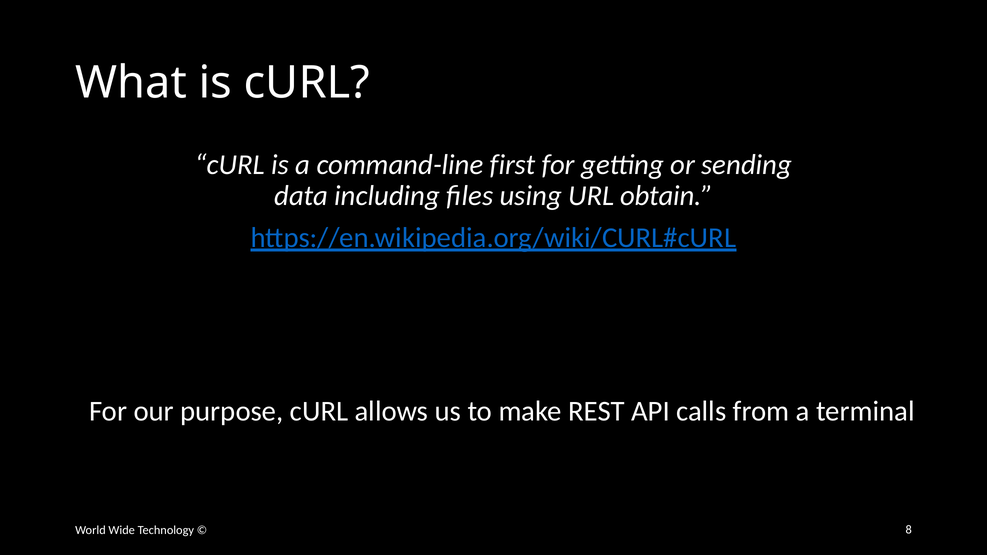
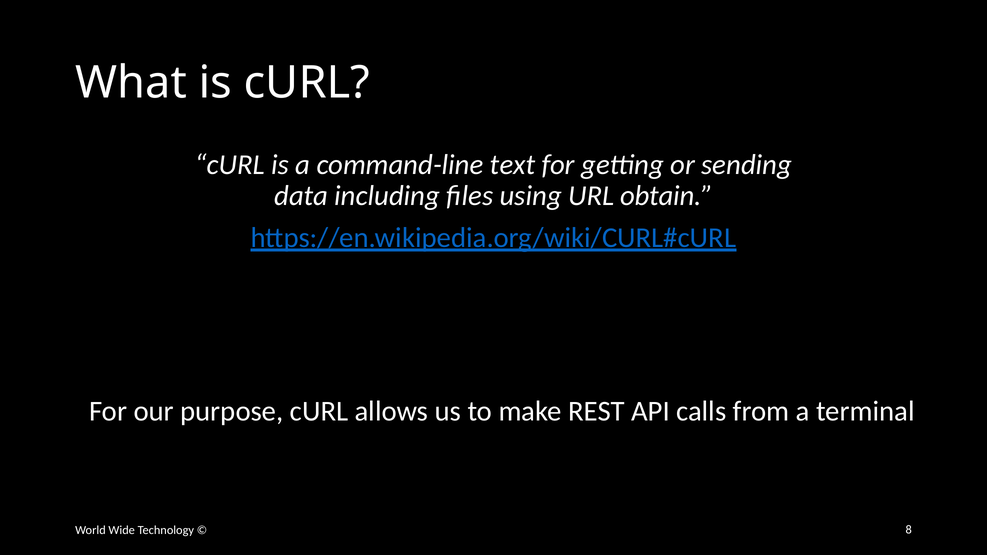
first: first -> text
